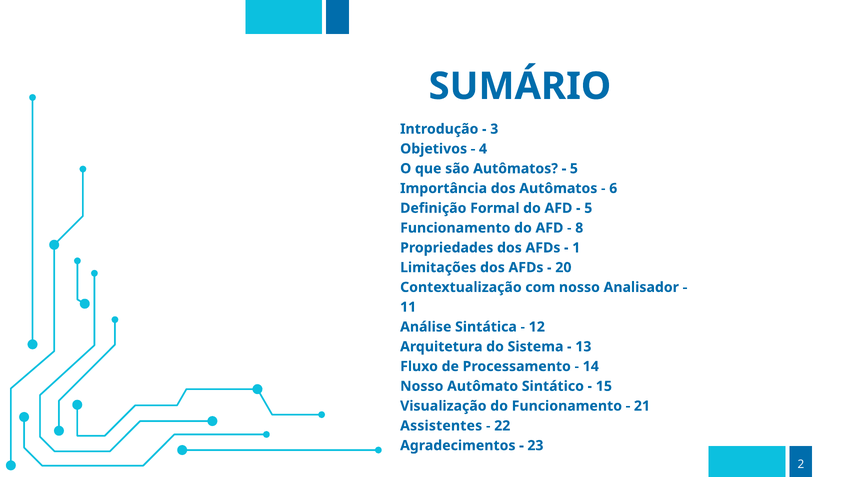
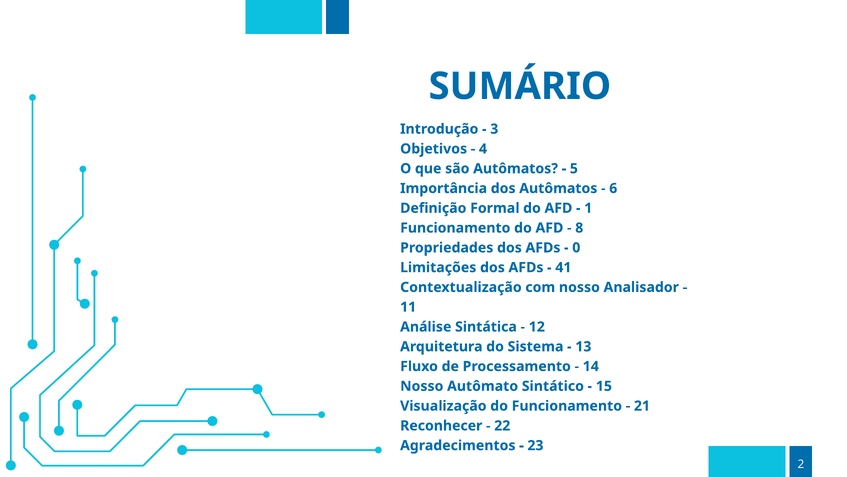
5 at (588, 208): 5 -> 1
1: 1 -> 0
20: 20 -> 41
Assistentes: Assistentes -> Reconhecer
